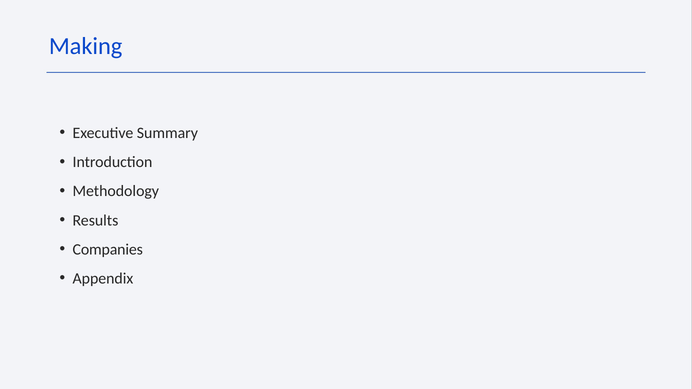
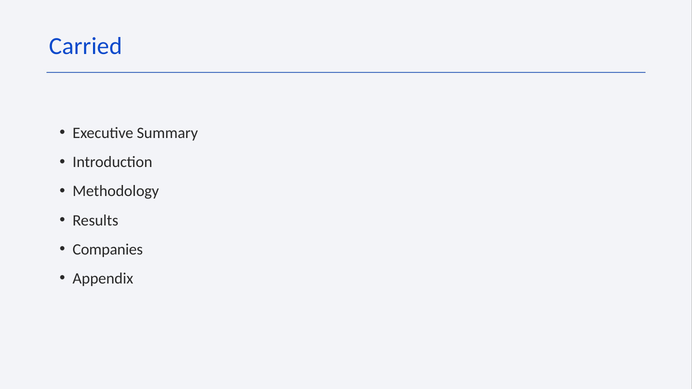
Making: Making -> Carried
